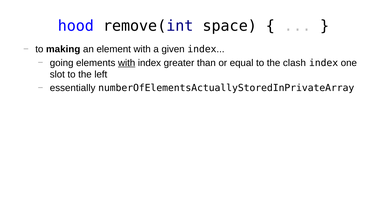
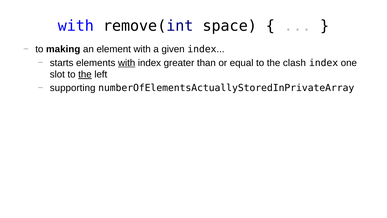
hood at (76, 26): hood -> with
going: going -> starts
the at (85, 74) underline: none -> present
essentially: essentially -> supporting
